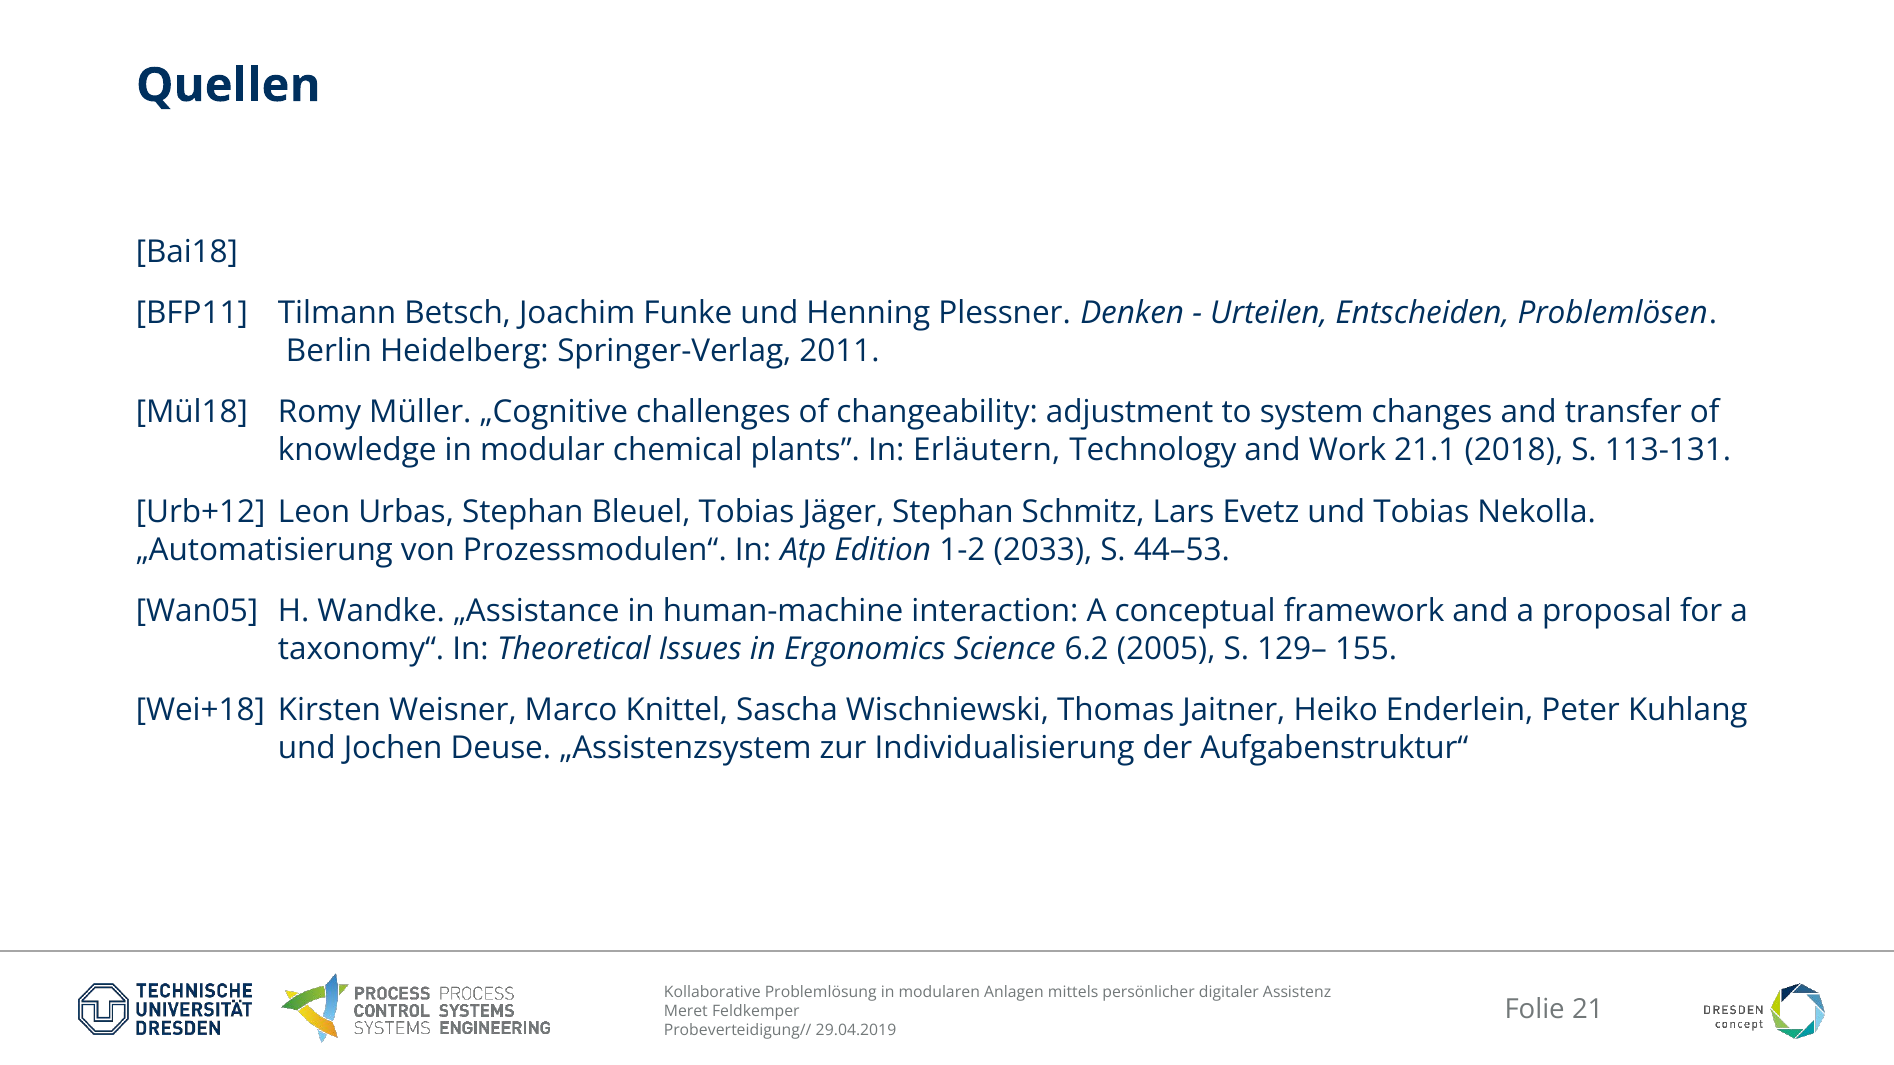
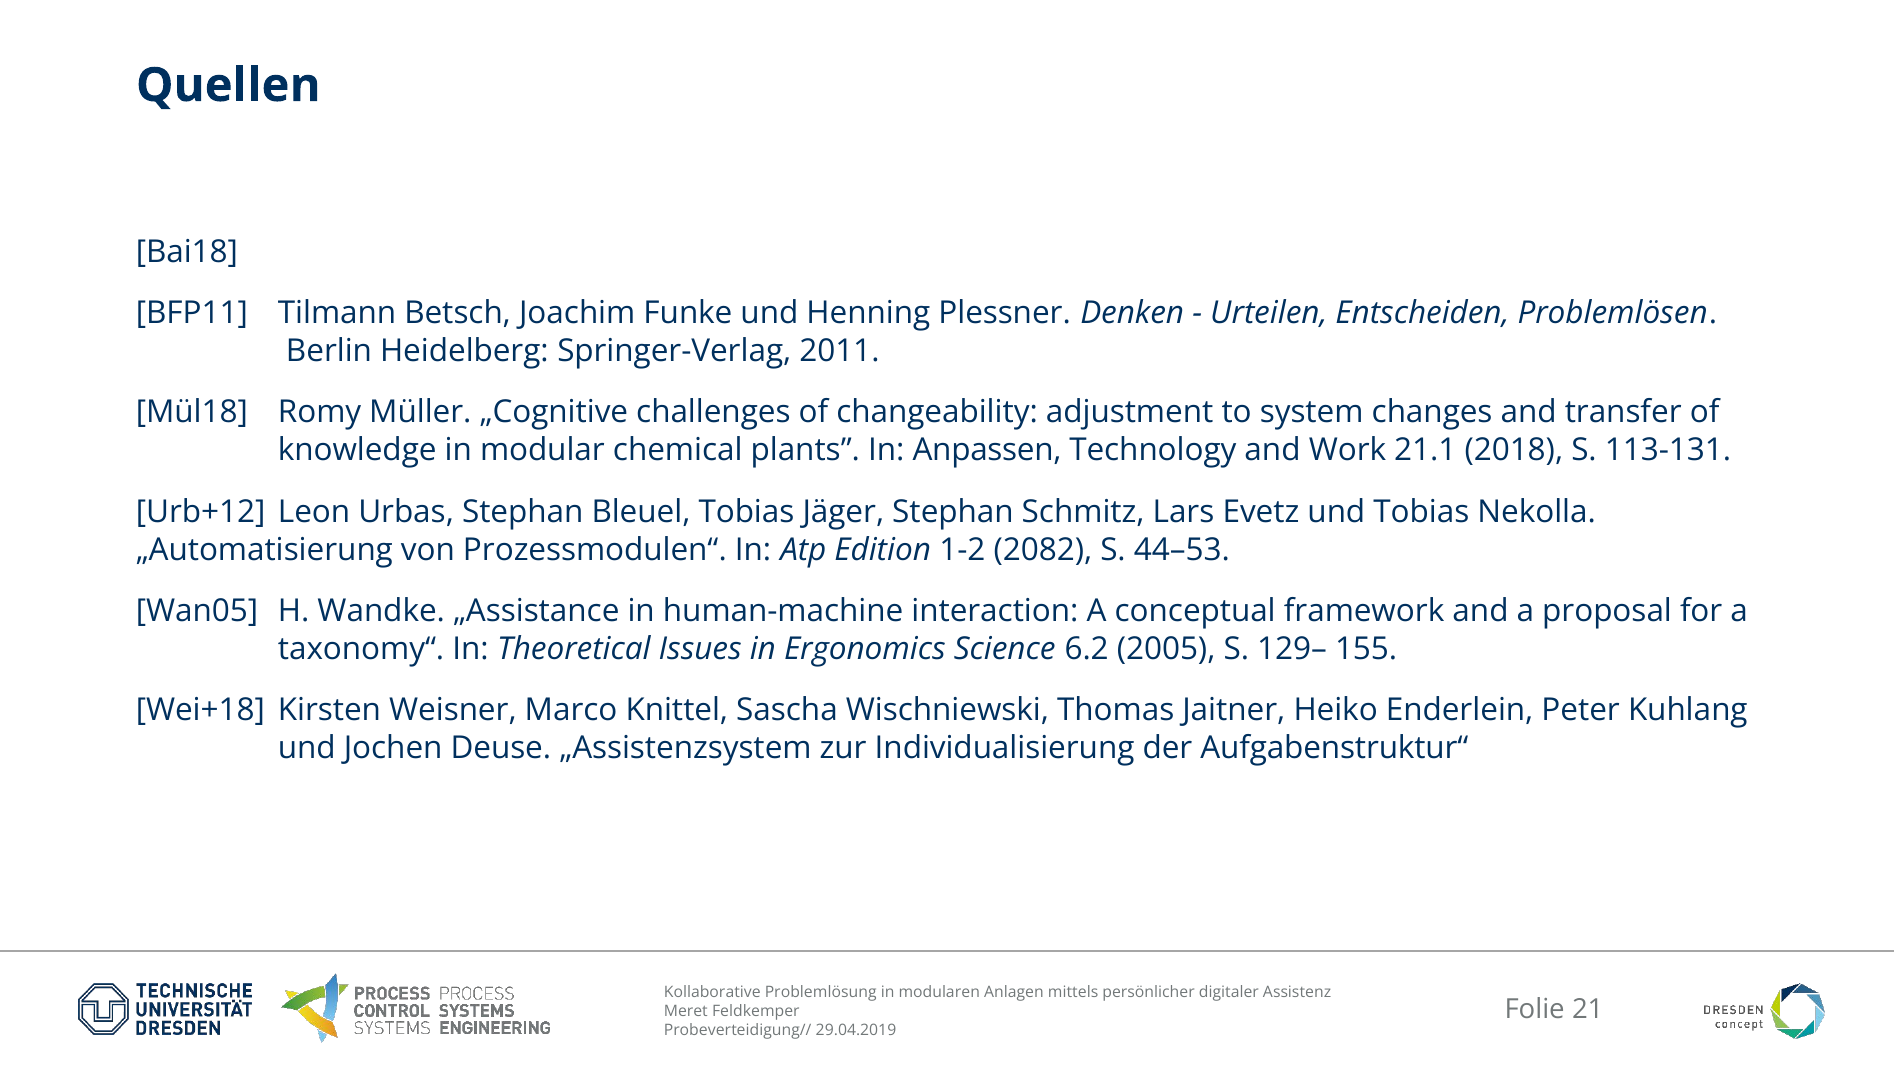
Erläutern: Erläutern -> Anpassen
2033: 2033 -> 2082
